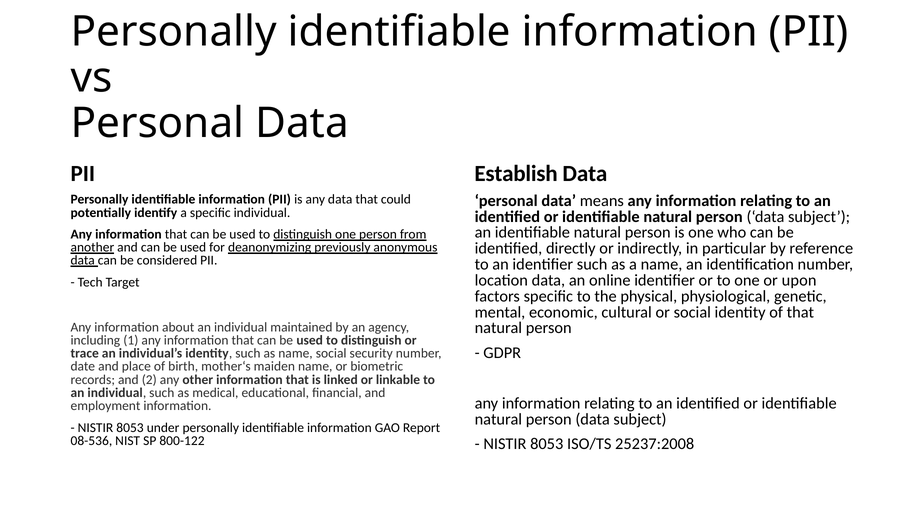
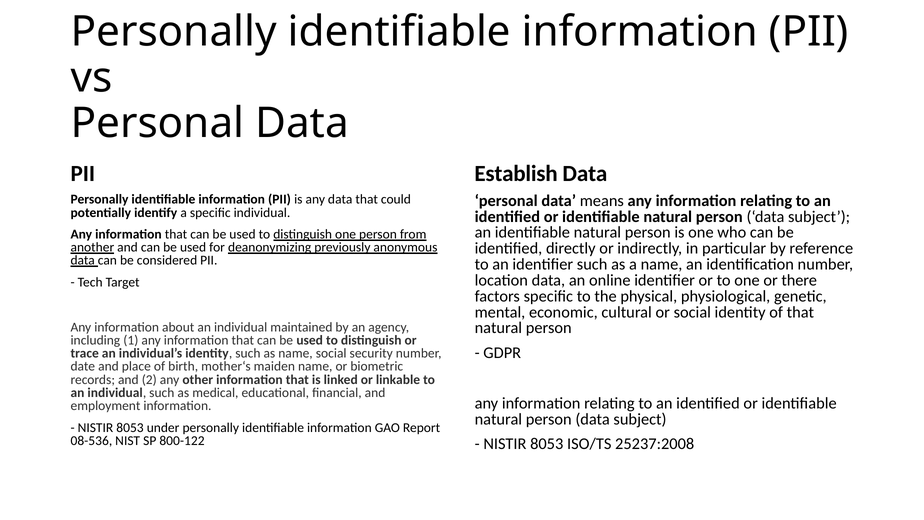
upon: upon -> there
